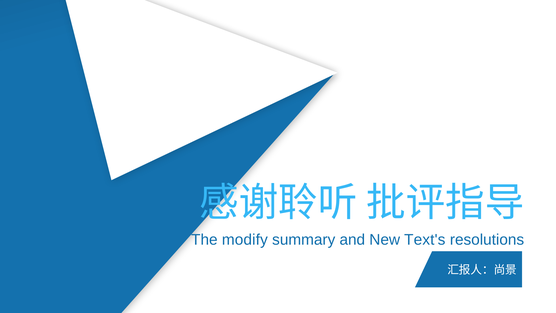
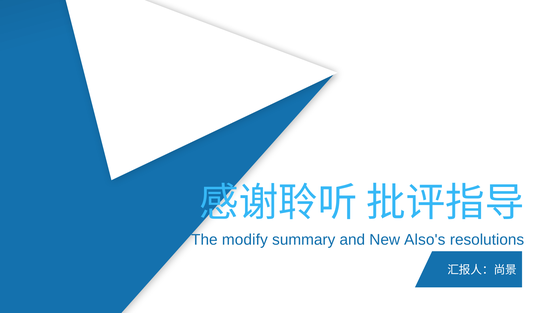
Text's: Text's -> Also's
